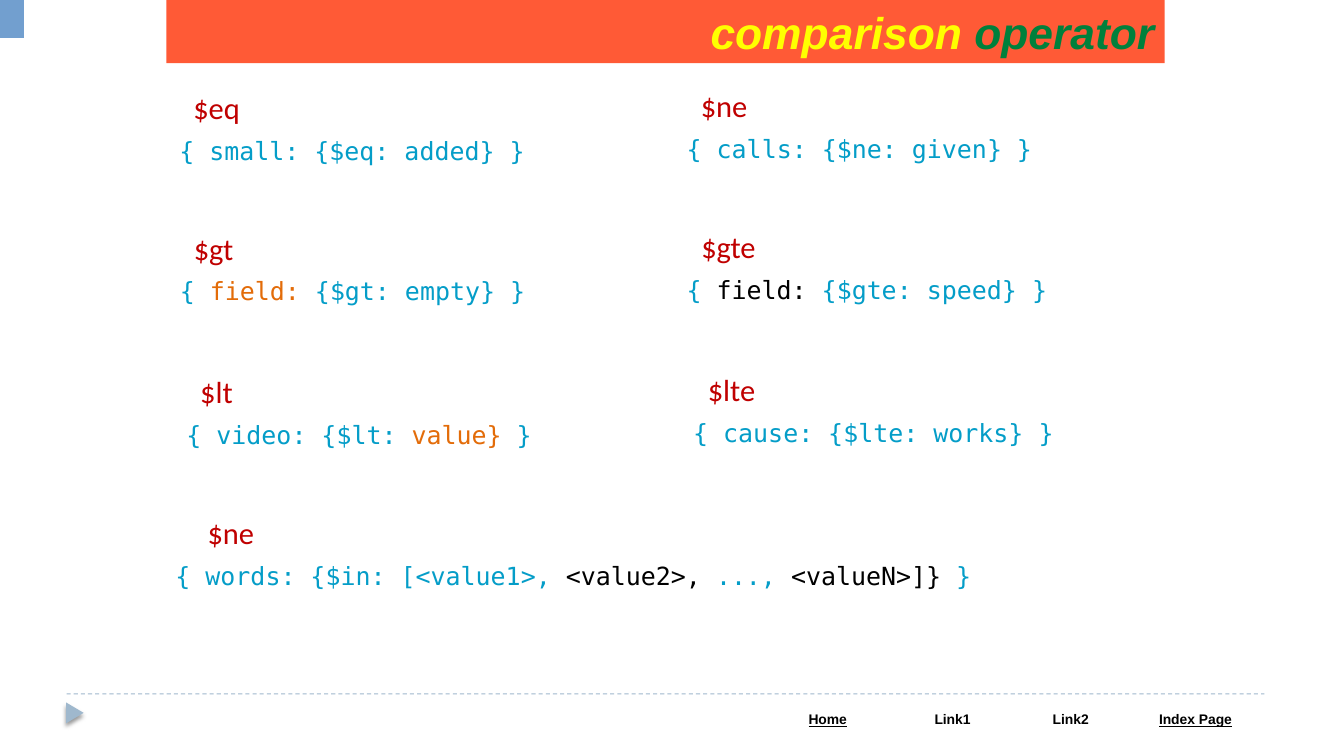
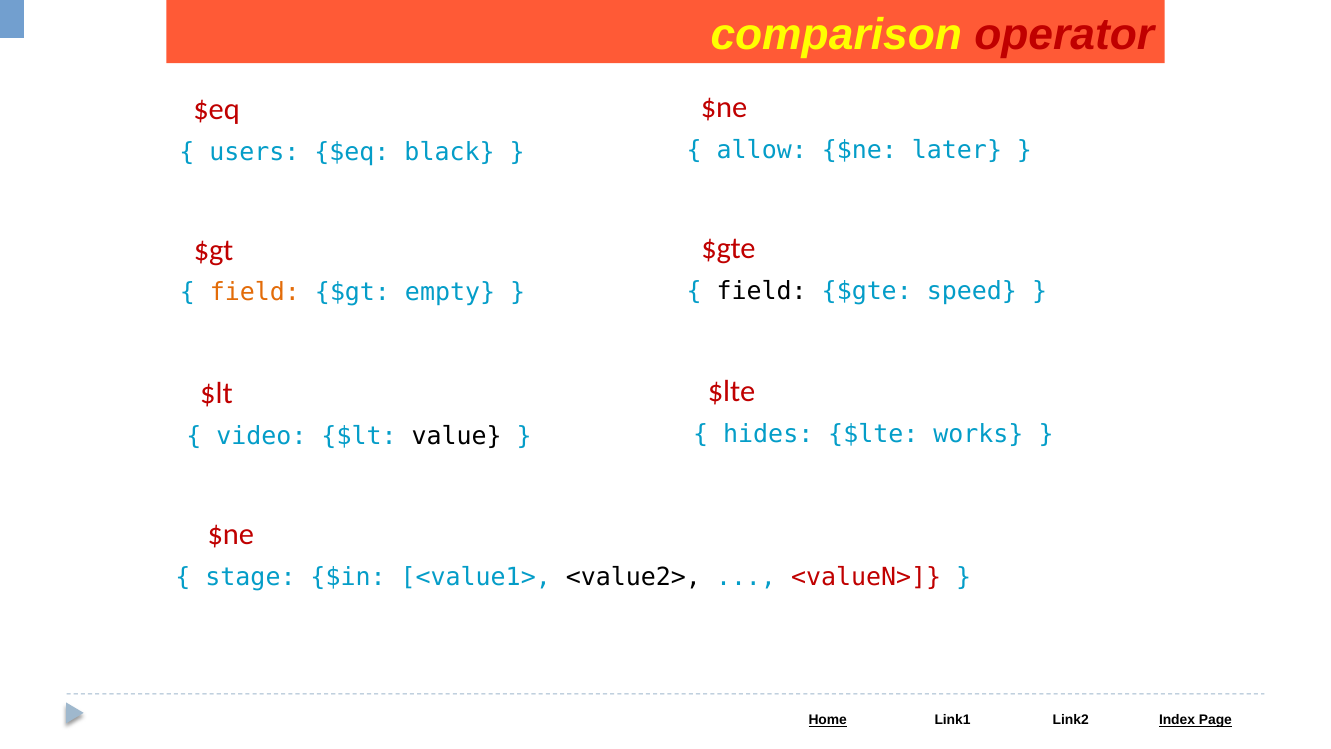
operator colour: green -> red
calls: calls -> allow
given: given -> later
small: small -> users
added: added -> black
cause: cause -> hides
value colour: orange -> black
words: words -> stage
<valueN> colour: black -> red
